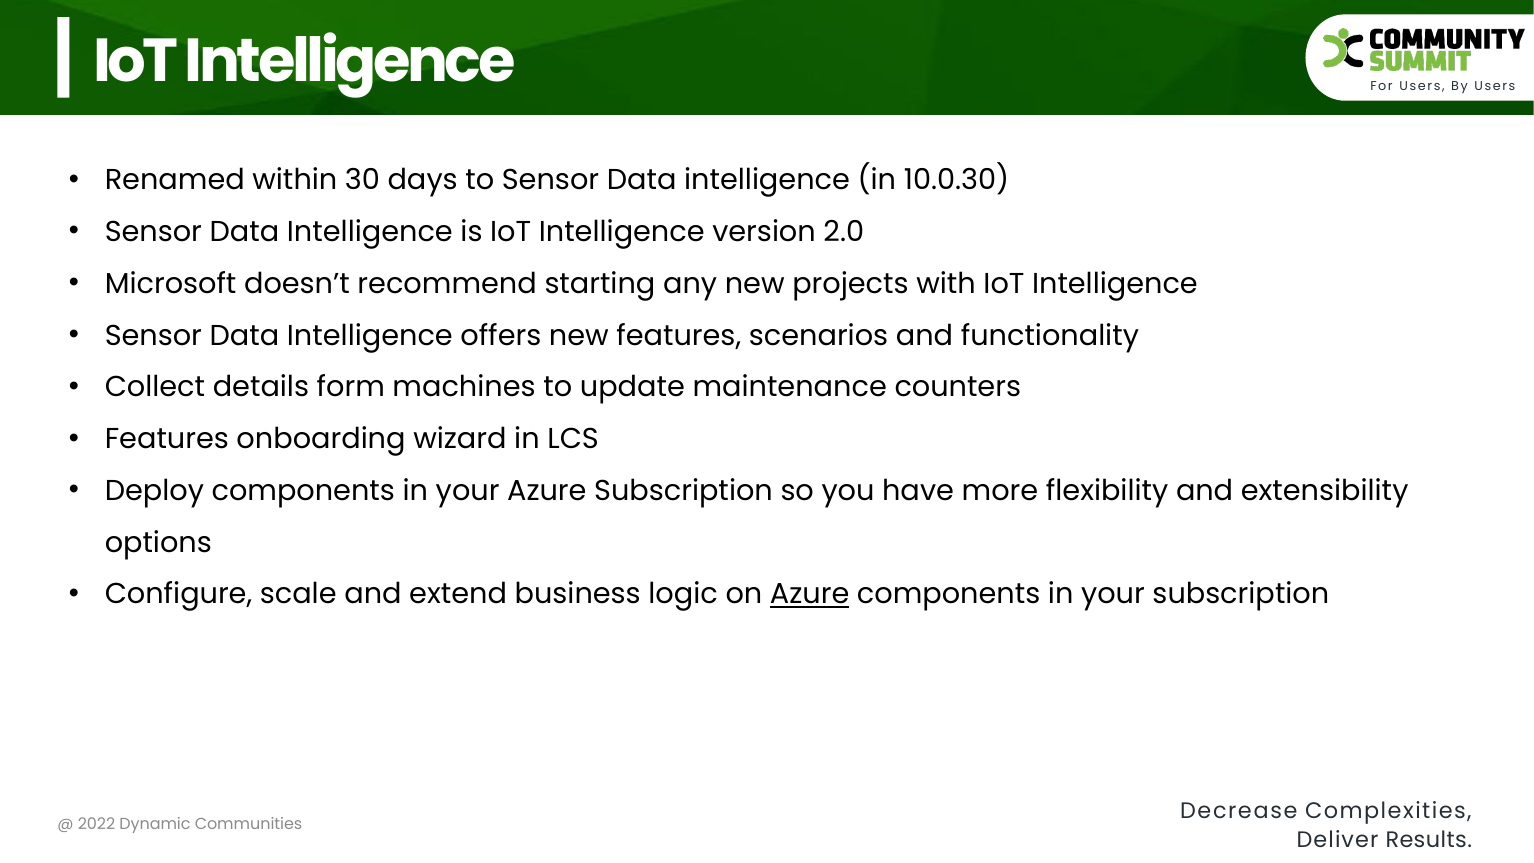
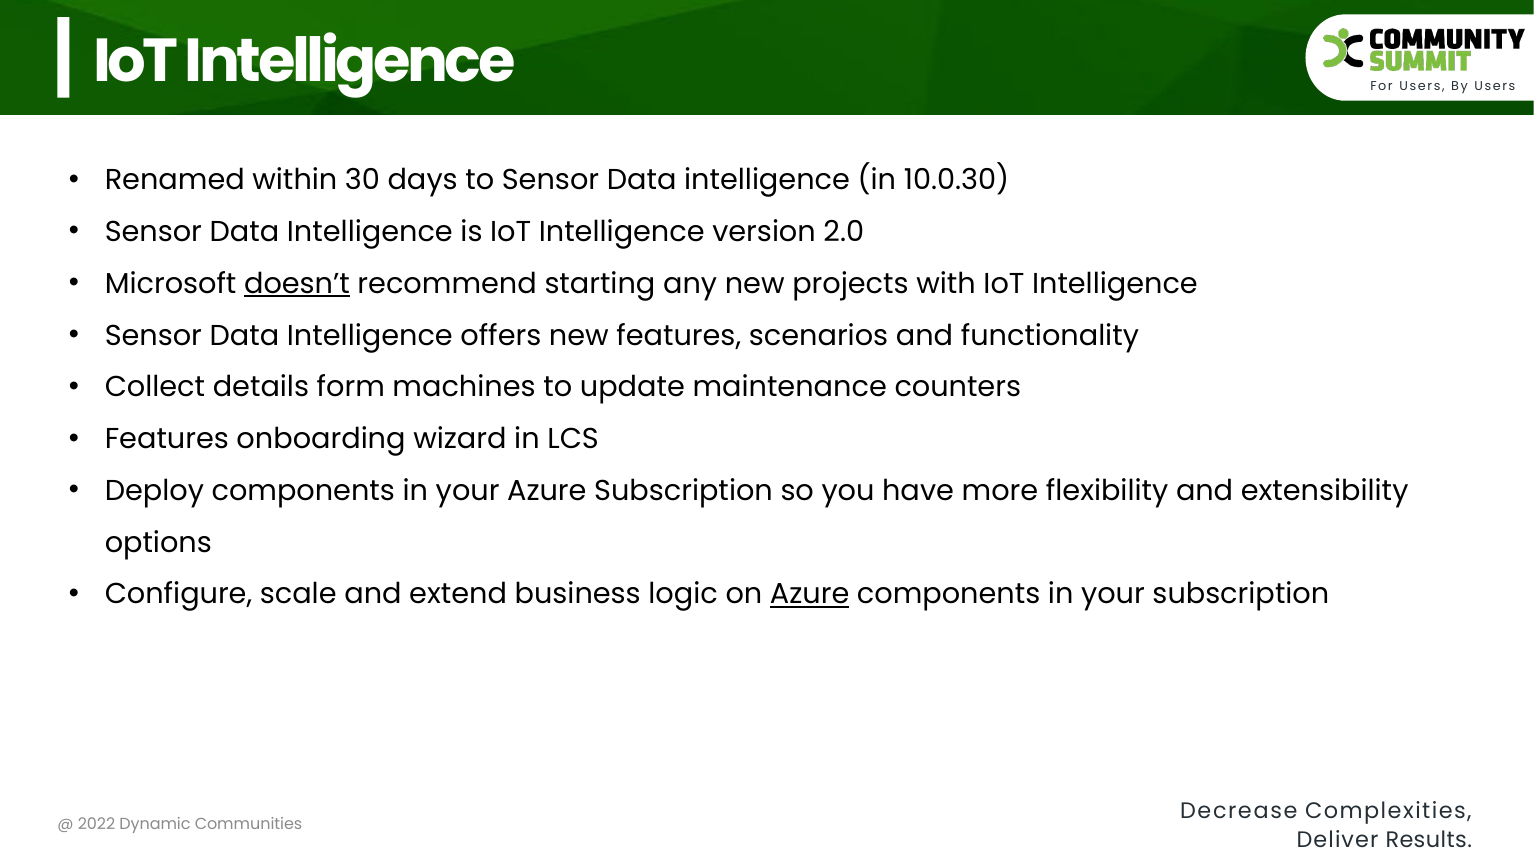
doesn’t underline: none -> present
